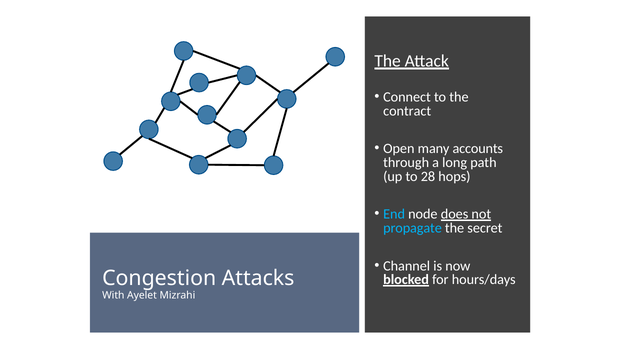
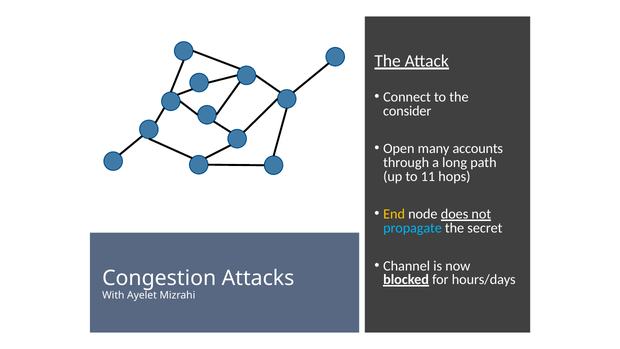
contract: contract -> consider
28: 28 -> 11
End colour: light blue -> yellow
